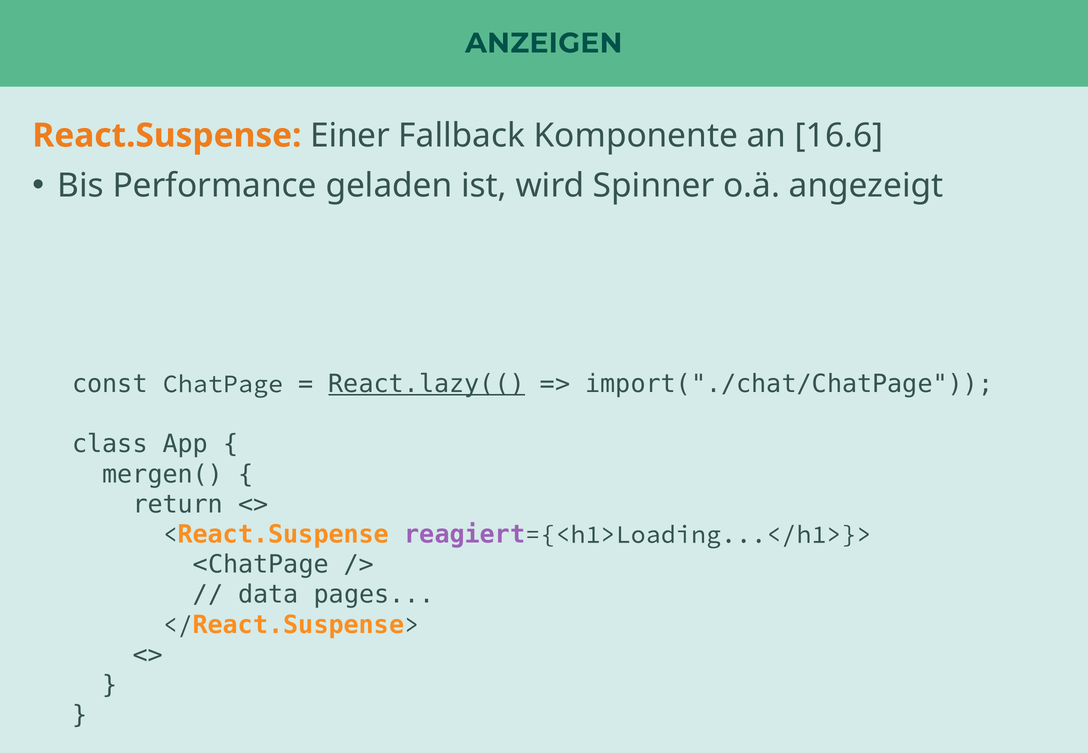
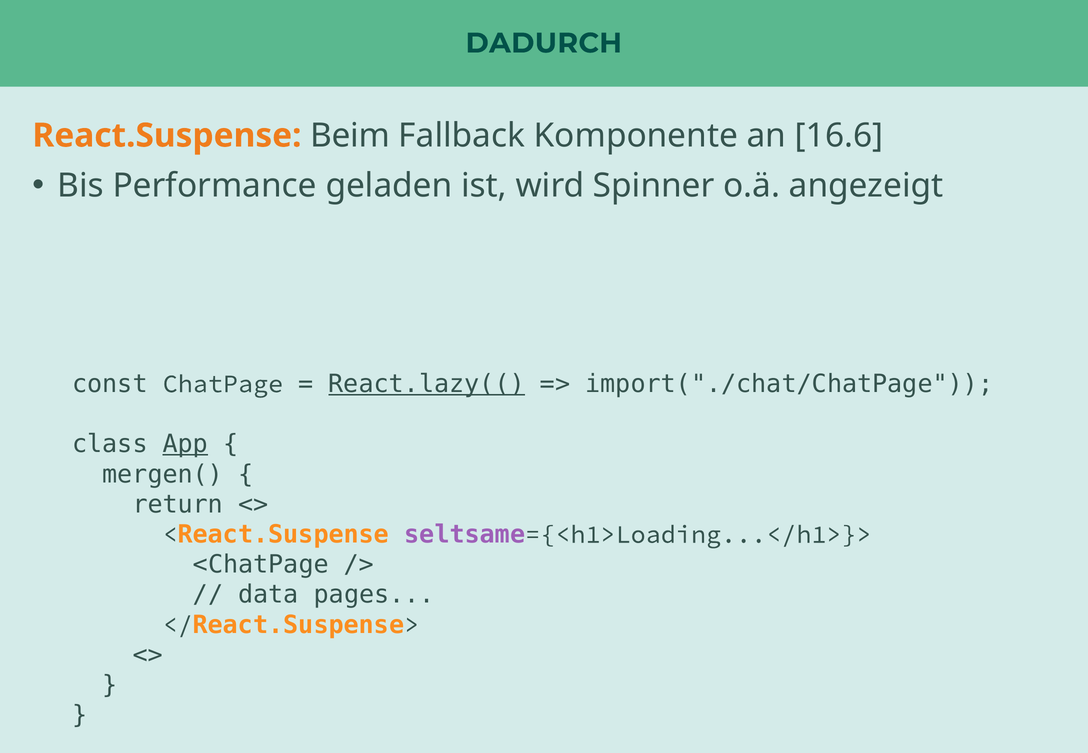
ANZEIGEN: ANZEIGEN -> DADURCH
Einer: Einer -> Beim
App underline: none -> present
reagiert: reagiert -> seltsame
